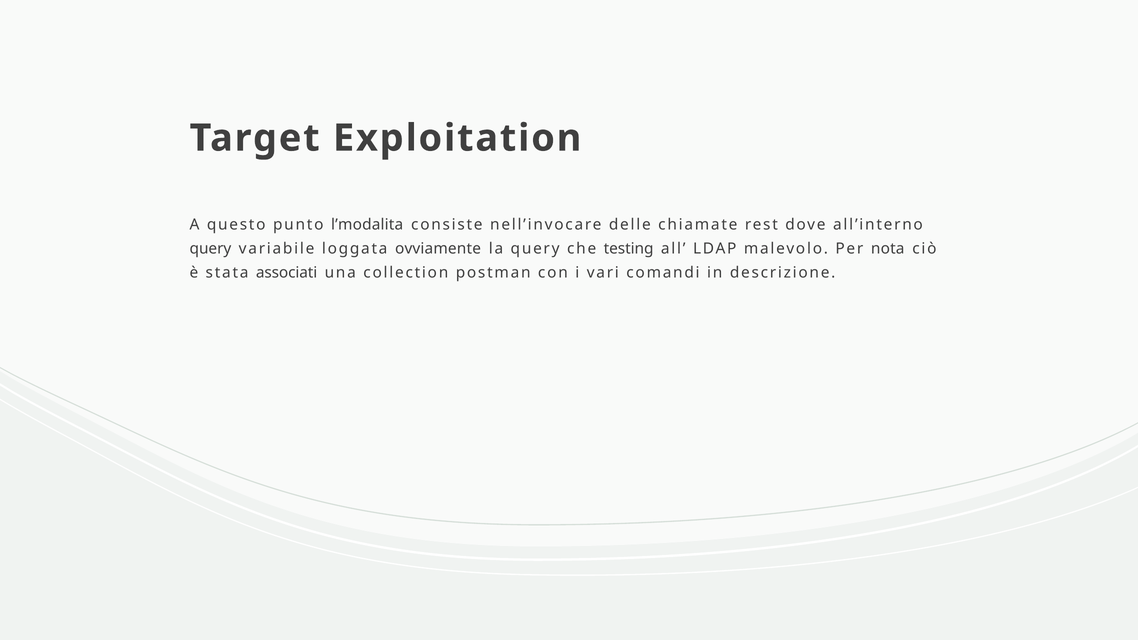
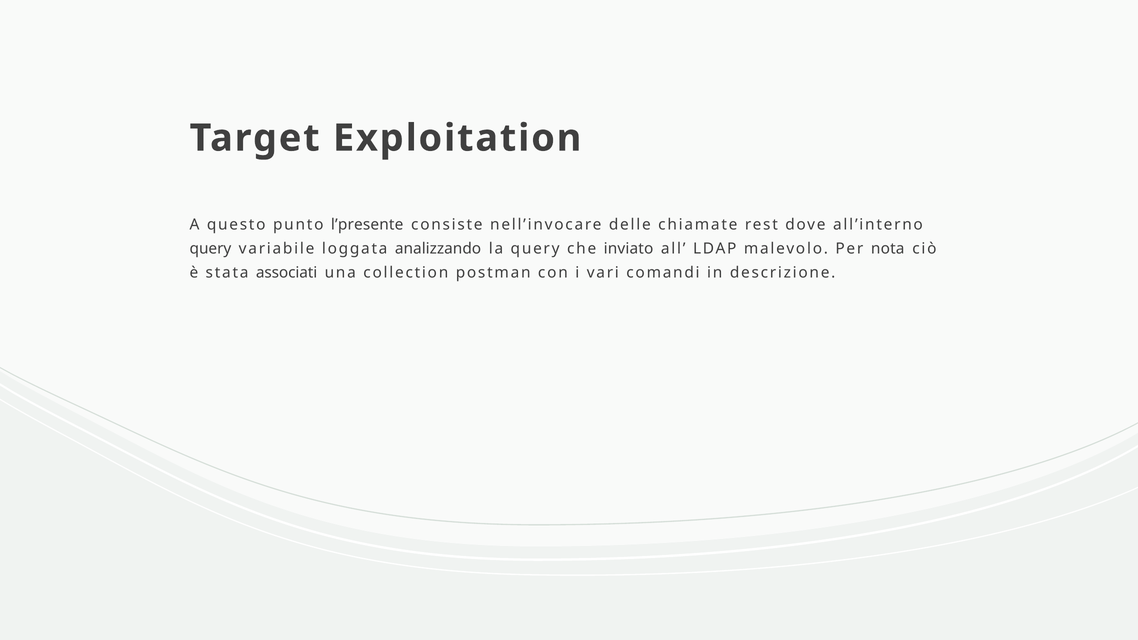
l’modalita: l’modalita -> l’presente
ovviamente: ovviamente -> analizzando
testing: testing -> inviato
